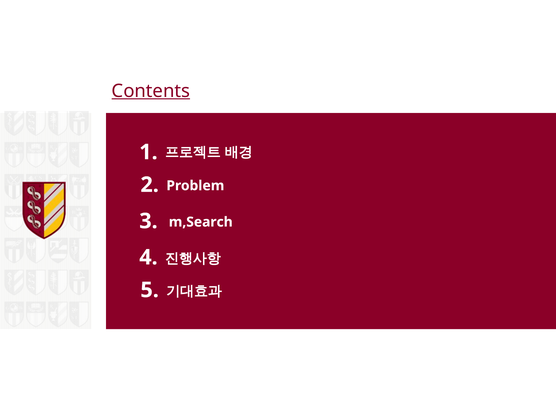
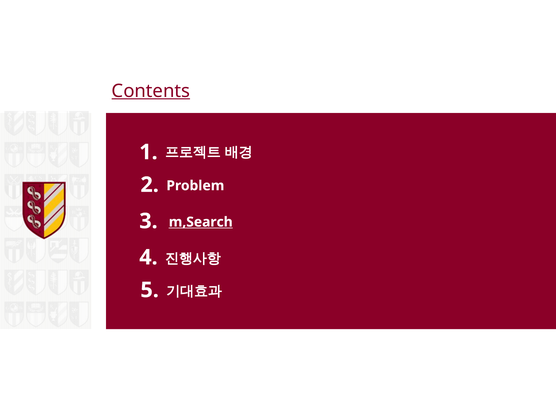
m,Search underline: none -> present
